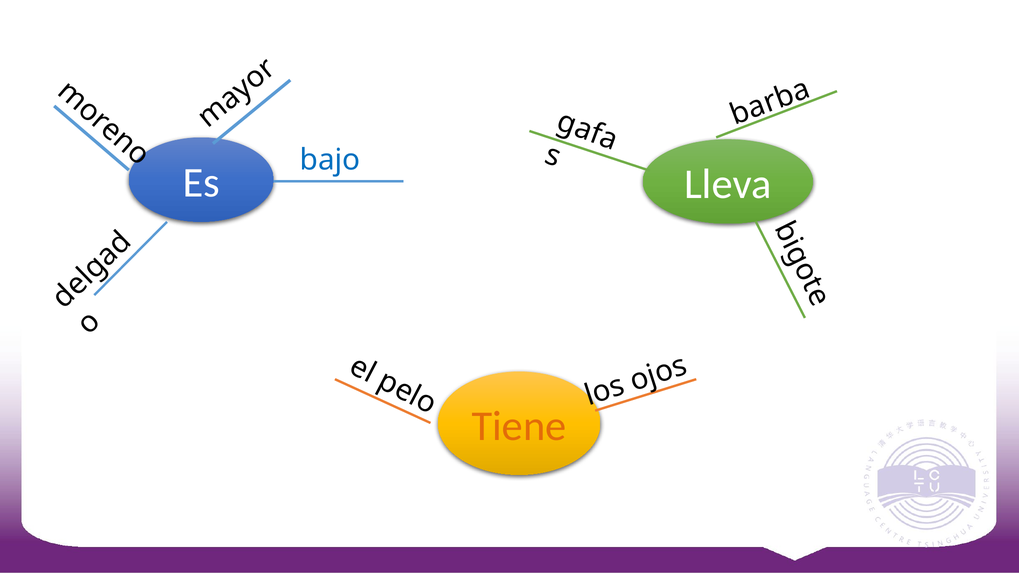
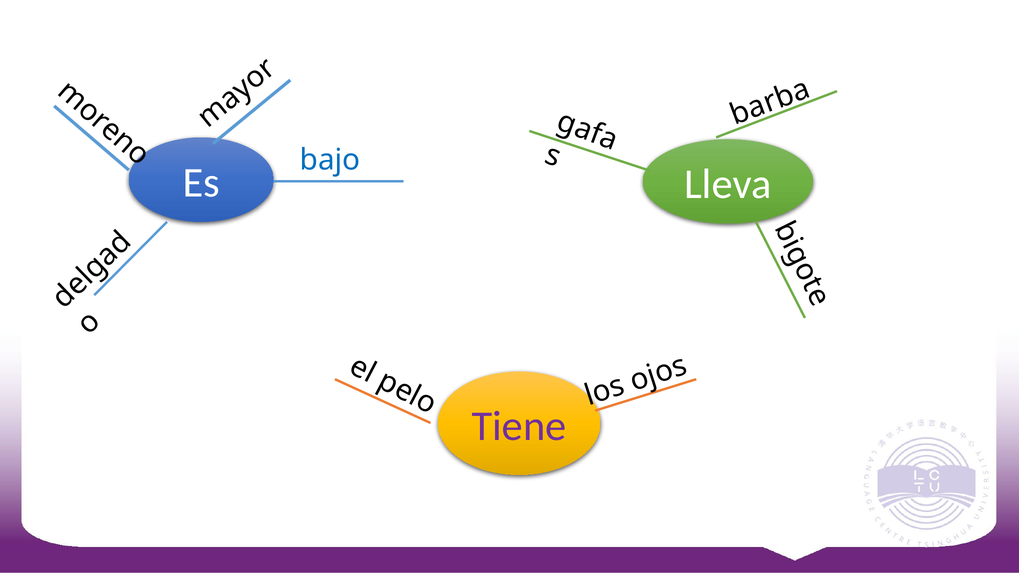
Tiene colour: orange -> purple
